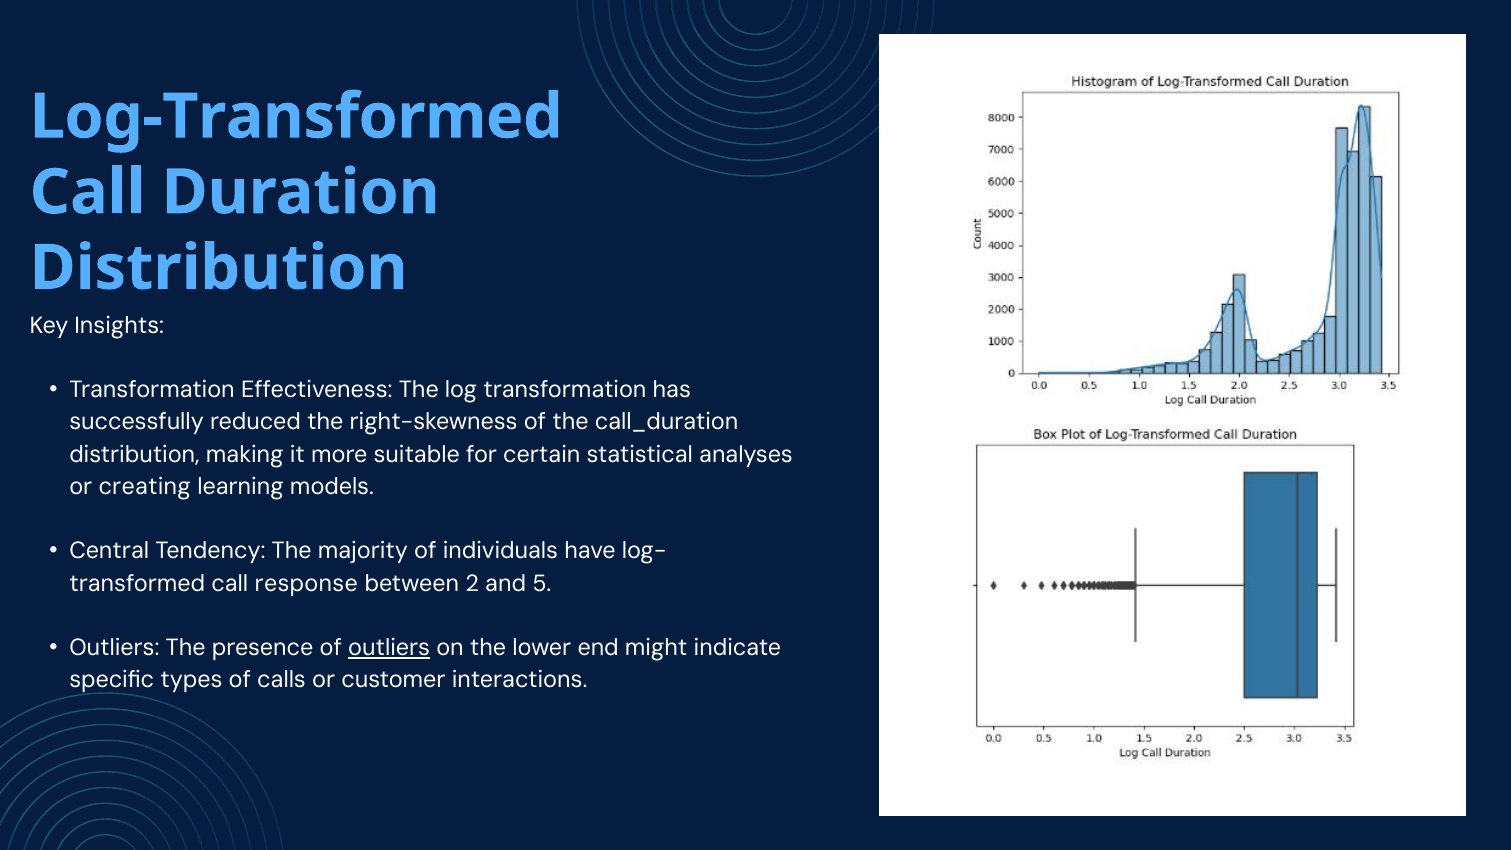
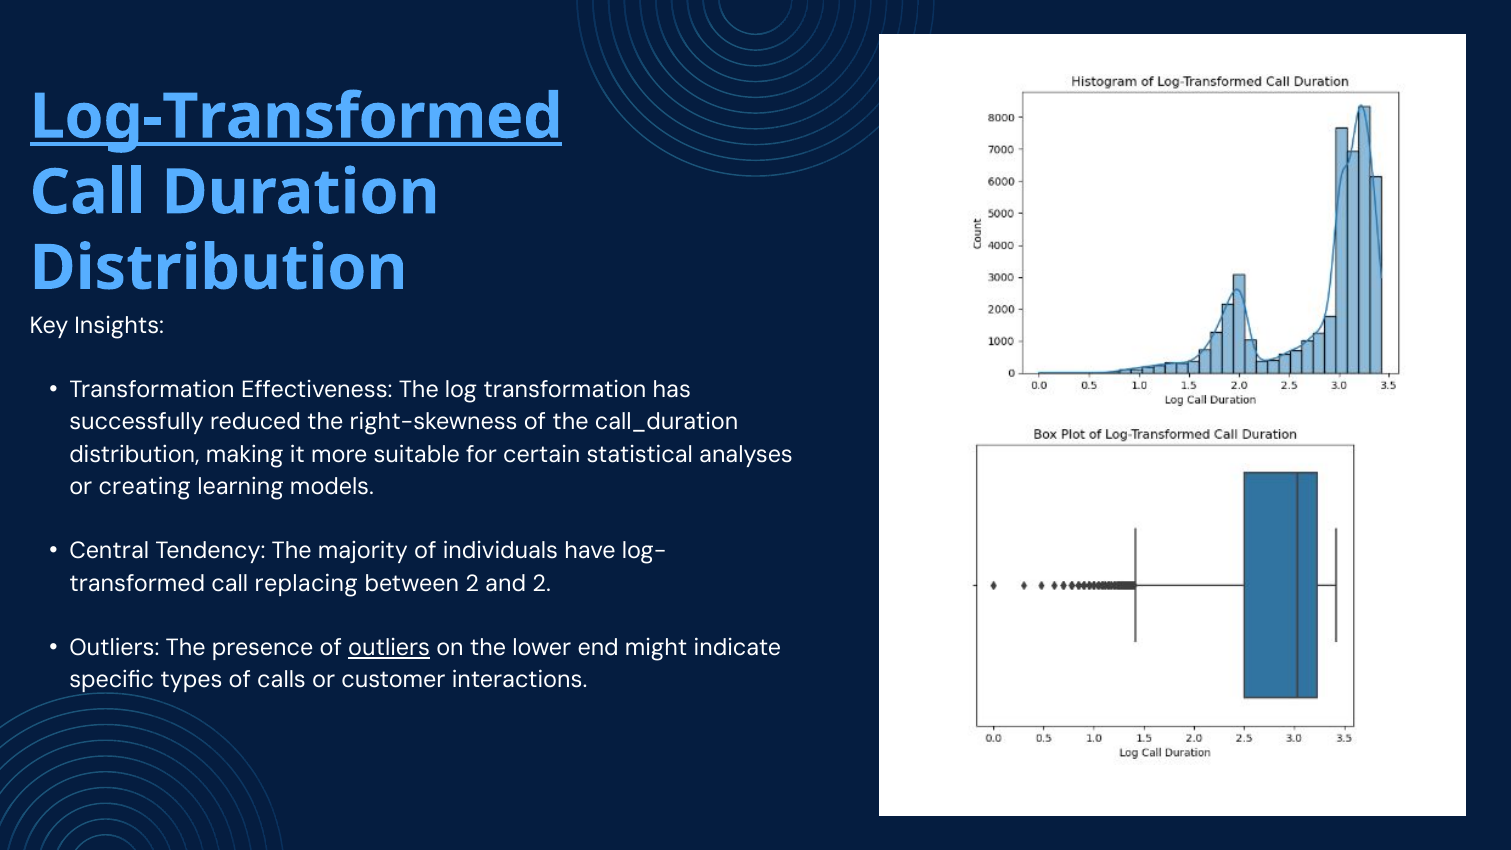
Log-Transformed underline: none -> present
response: response -> replacing
and 5: 5 -> 2
